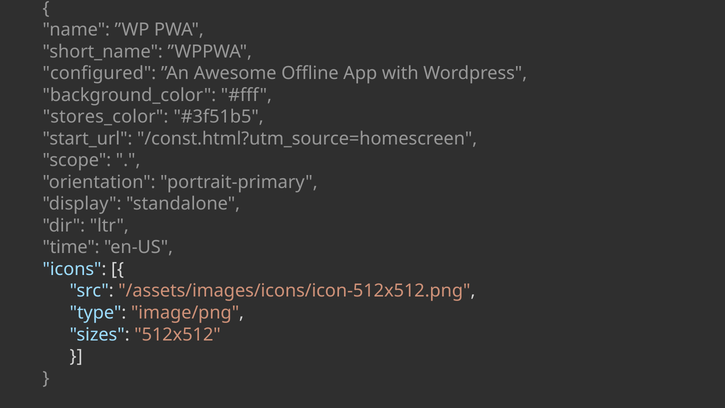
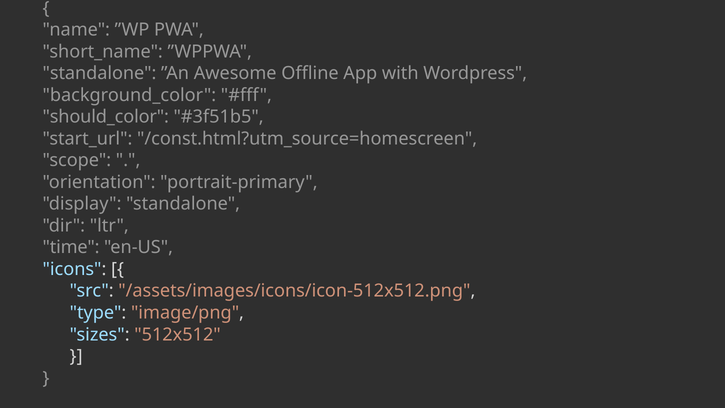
configured at (99, 73): configured -> standalone
stores_color: stores_color -> should_color
